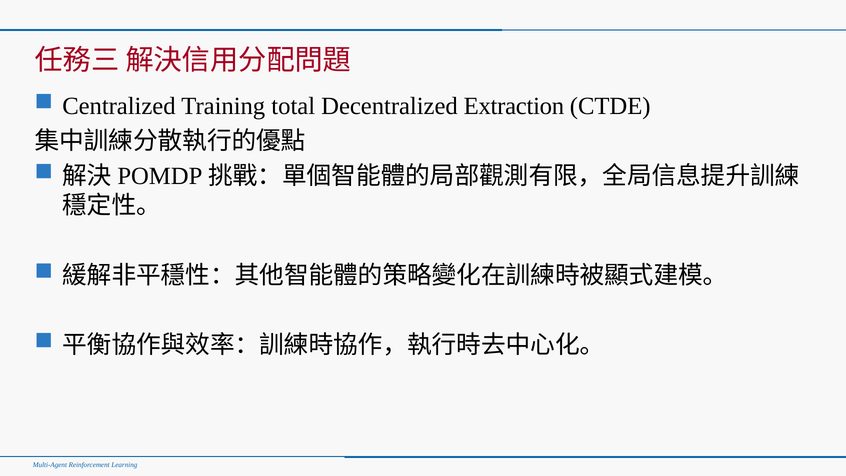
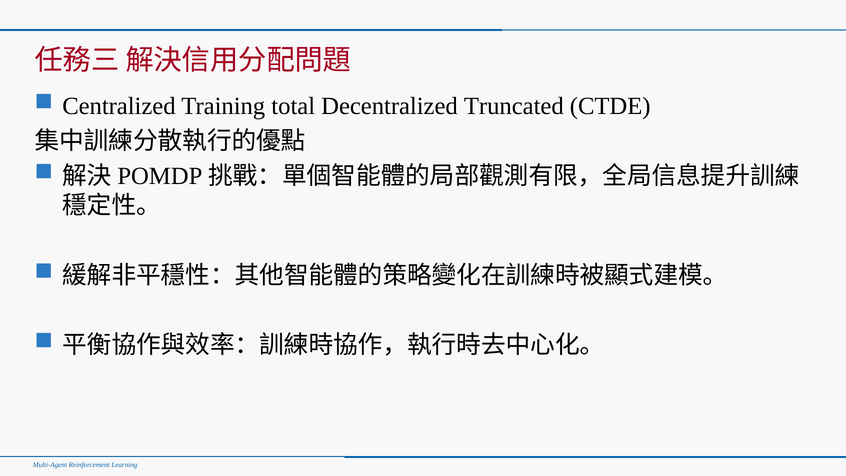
Extraction: Extraction -> Truncated
